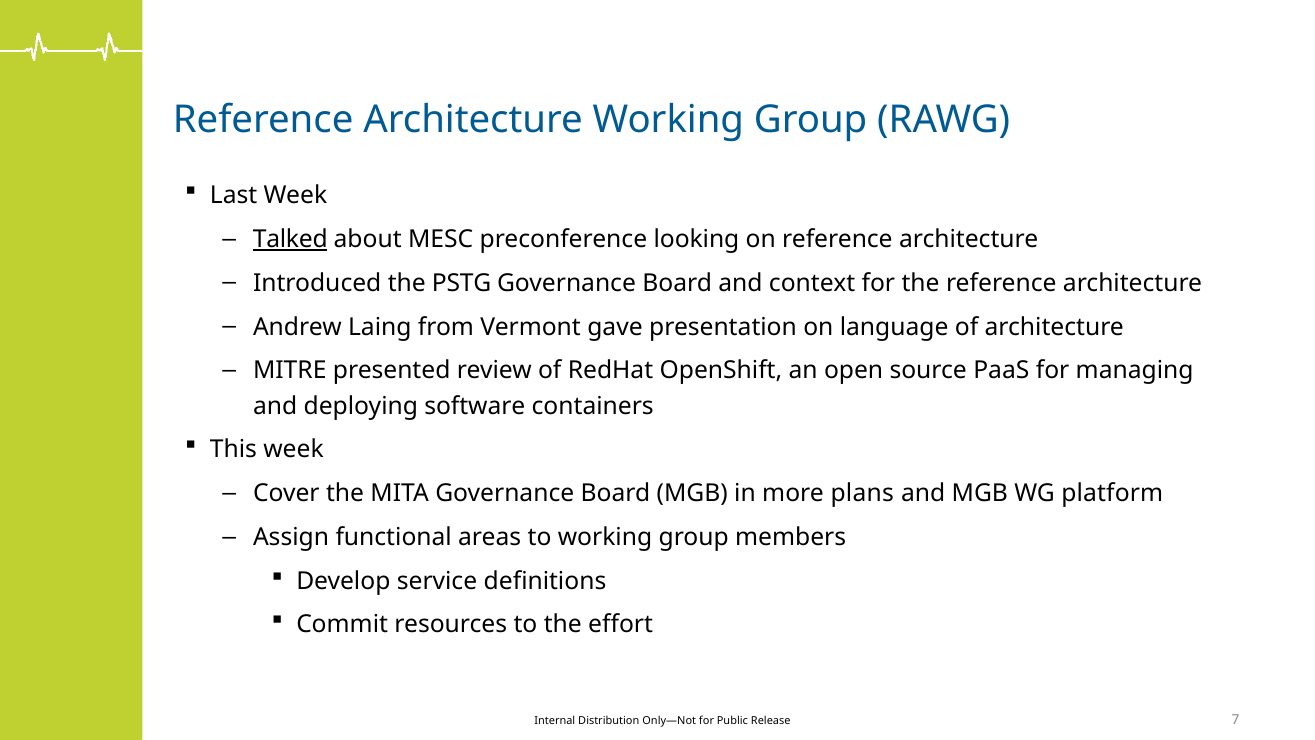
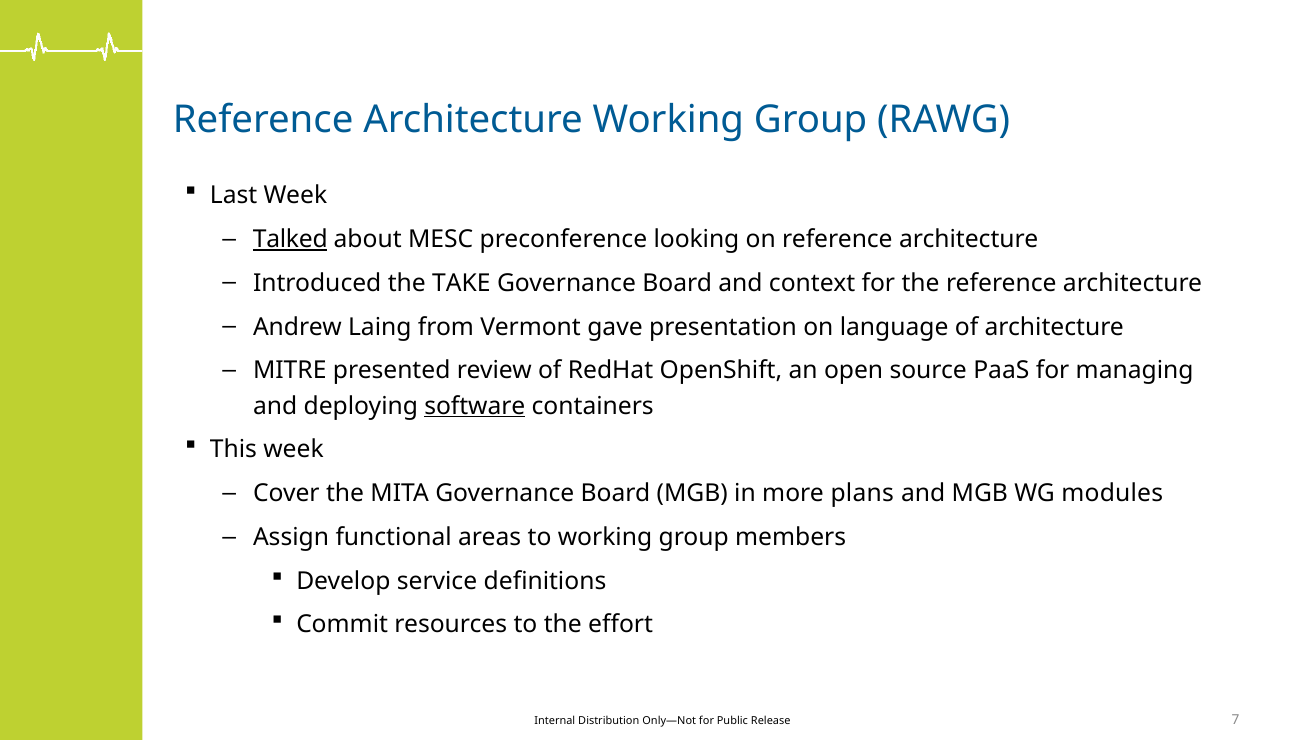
PSTG: PSTG -> TAKE
software underline: none -> present
platform: platform -> modules
